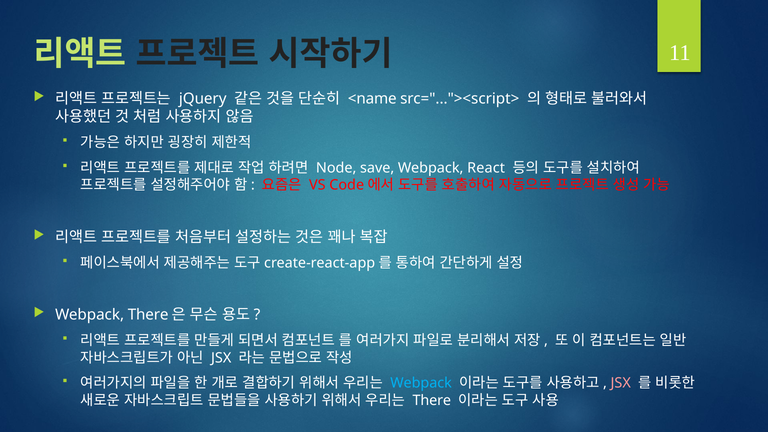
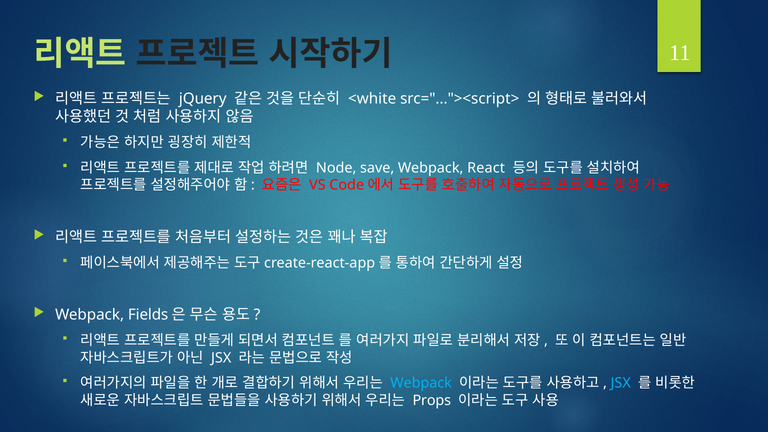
<name: <name -> <white
Webpack There: There -> Fields
JSX at (621, 383) colour: pink -> light blue
There at (432, 401): There -> Props
